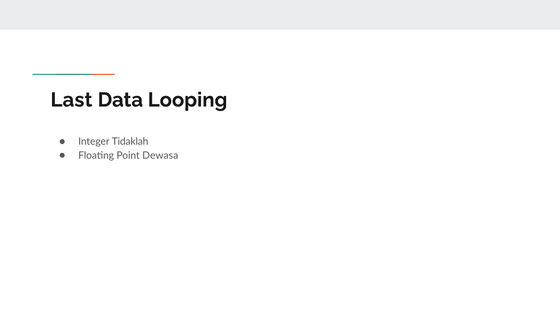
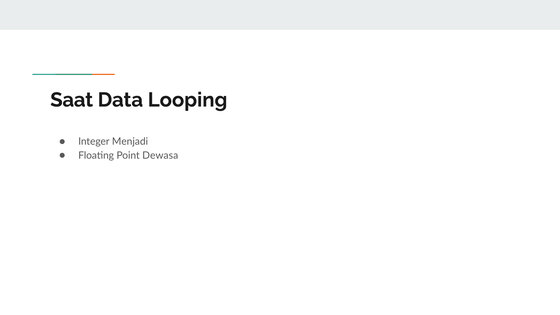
Last: Last -> Saat
Tidaklah: Tidaklah -> Menjadi
